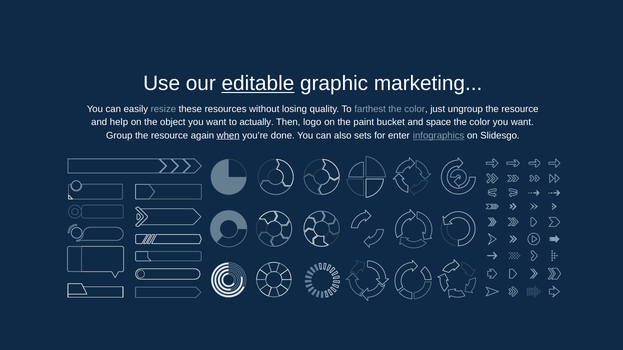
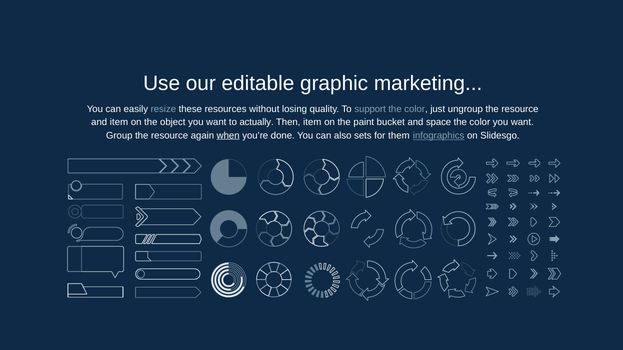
editable underline: present -> none
farthest: farthest -> support
and help: help -> item
Then logo: logo -> item
enter: enter -> them
